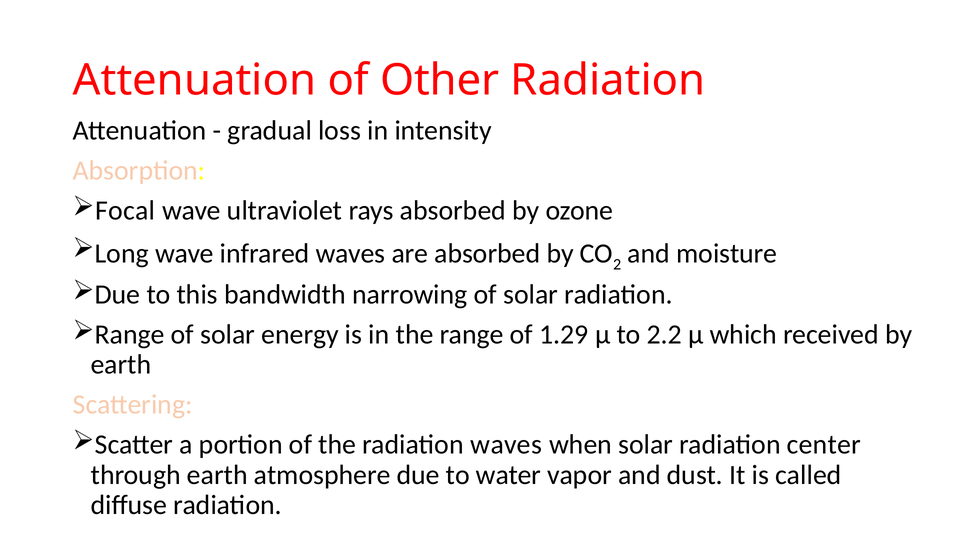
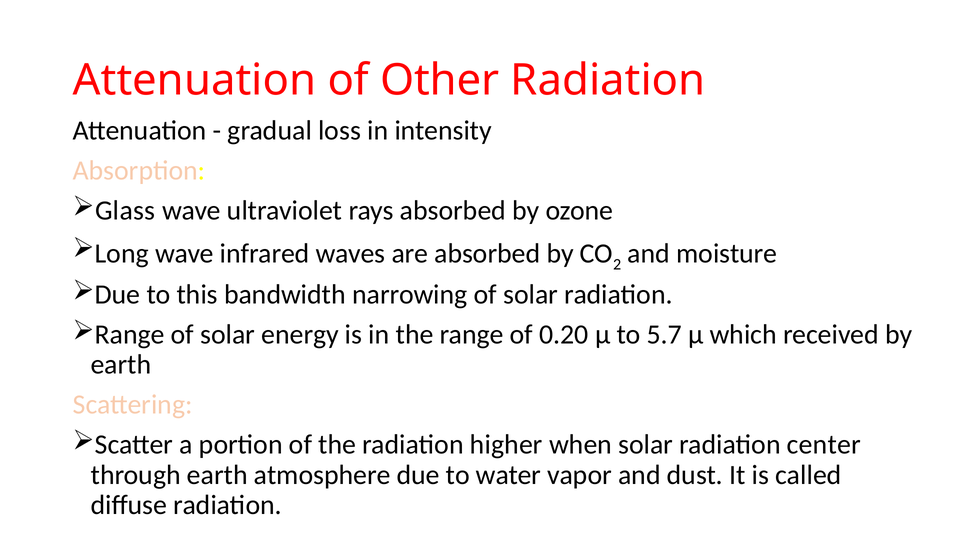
Focal: Focal -> Glass
1.29: 1.29 -> 0.20
2.2: 2.2 -> 5.7
radiation waves: waves -> higher
